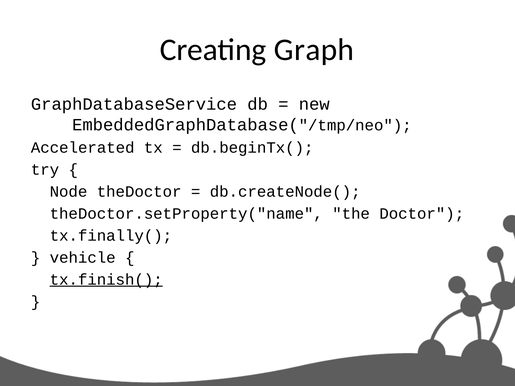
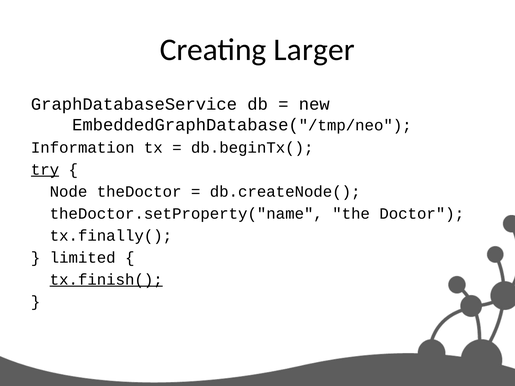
Graph: Graph -> Larger
Accelerated: Accelerated -> Information
try underline: none -> present
vehicle: vehicle -> limited
